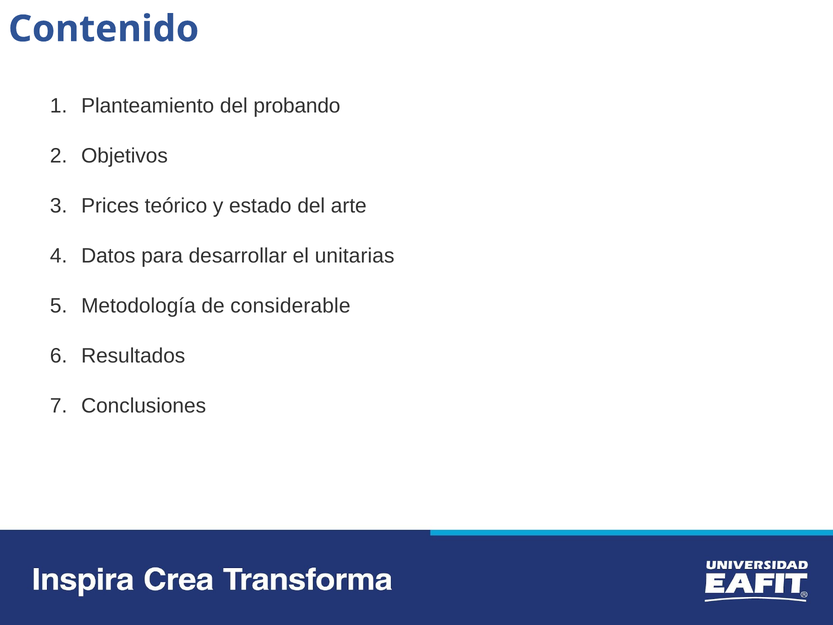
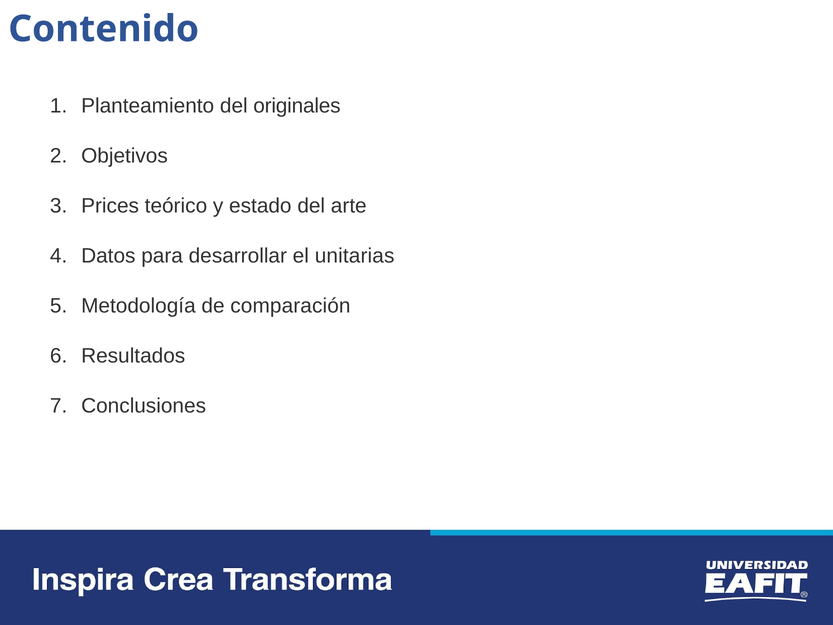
probando: probando -> originales
considerable: considerable -> comparación
